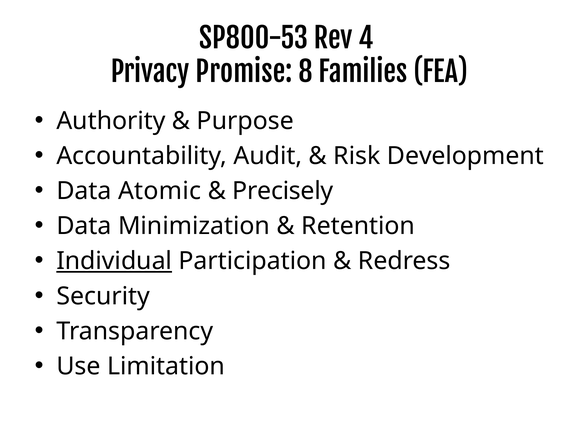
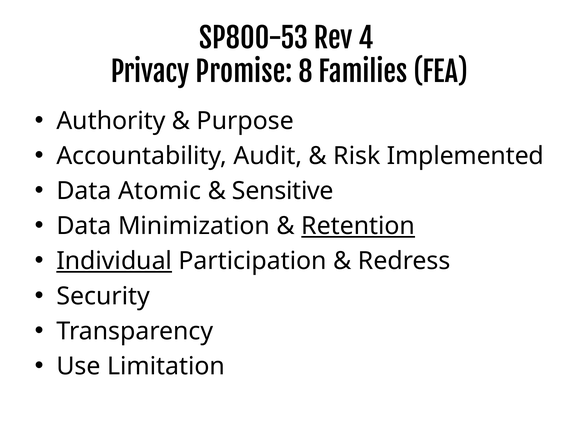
Development: Development -> Implemented
Precisely: Precisely -> Sensitive
Retention underline: none -> present
